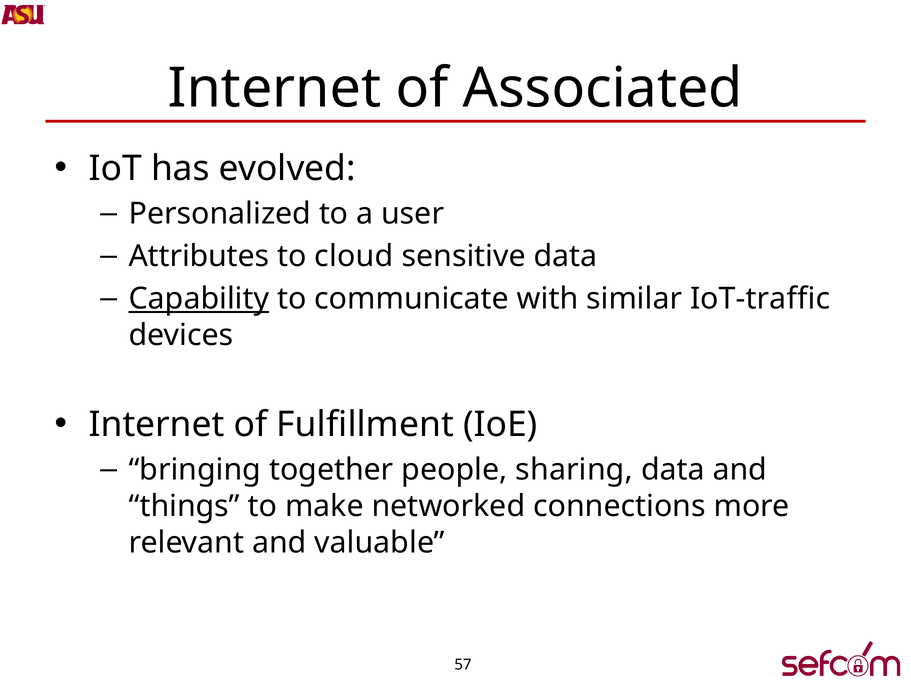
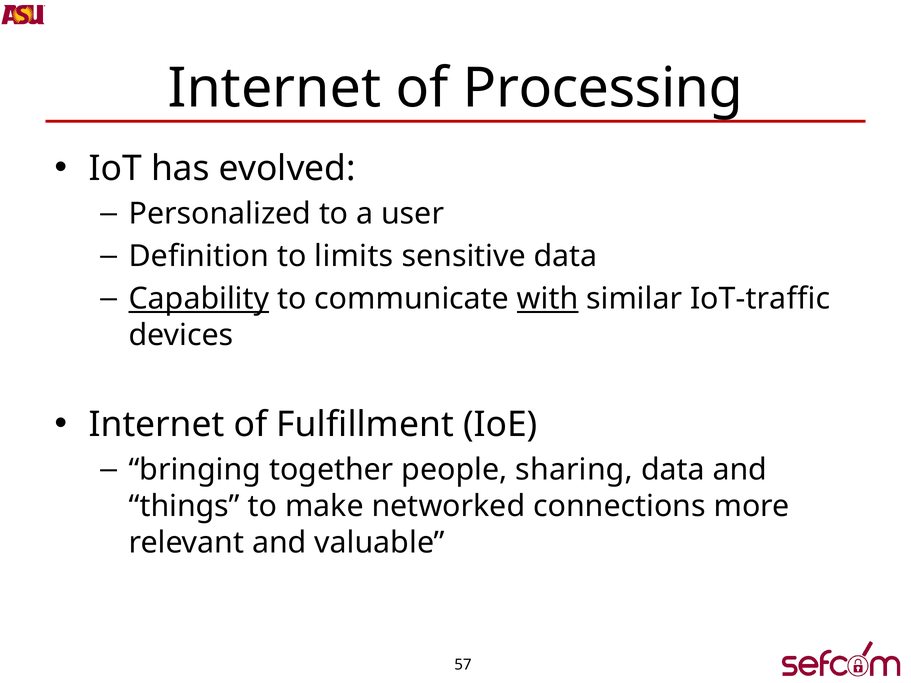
Associated: Associated -> Processing
Attributes: Attributes -> Definition
cloud: cloud -> limits
with underline: none -> present
